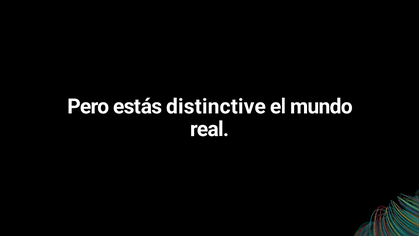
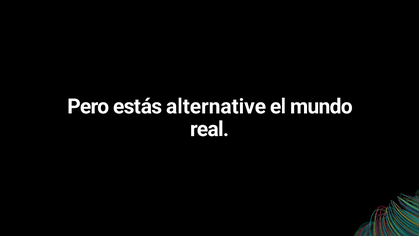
distinctive: distinctive -> alternative
